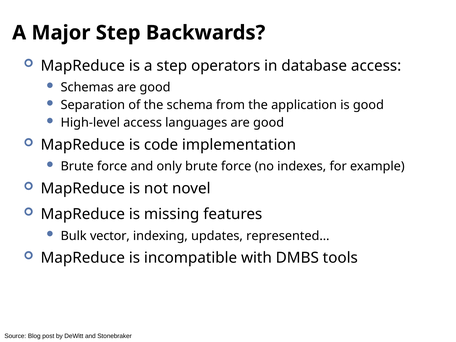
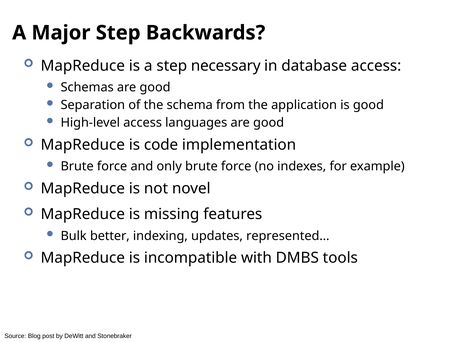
operators: operators -> necessary
vector: vector -> better
